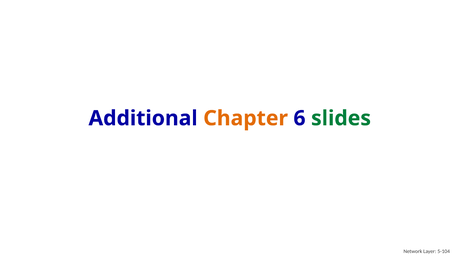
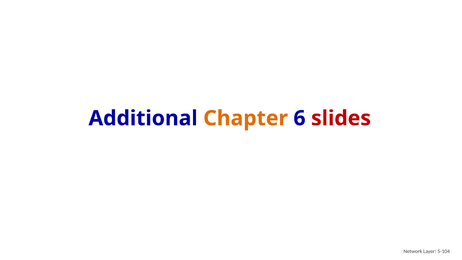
slides colour: green -> red
